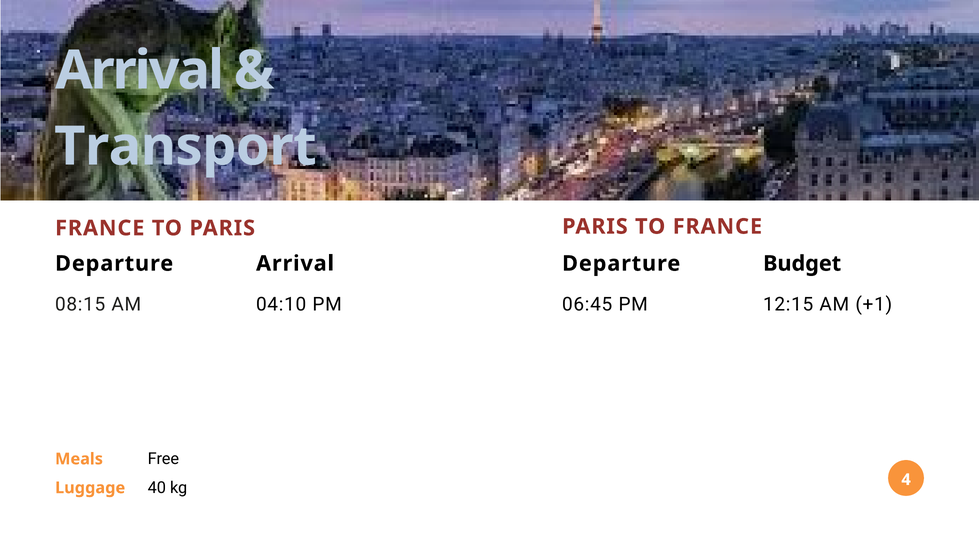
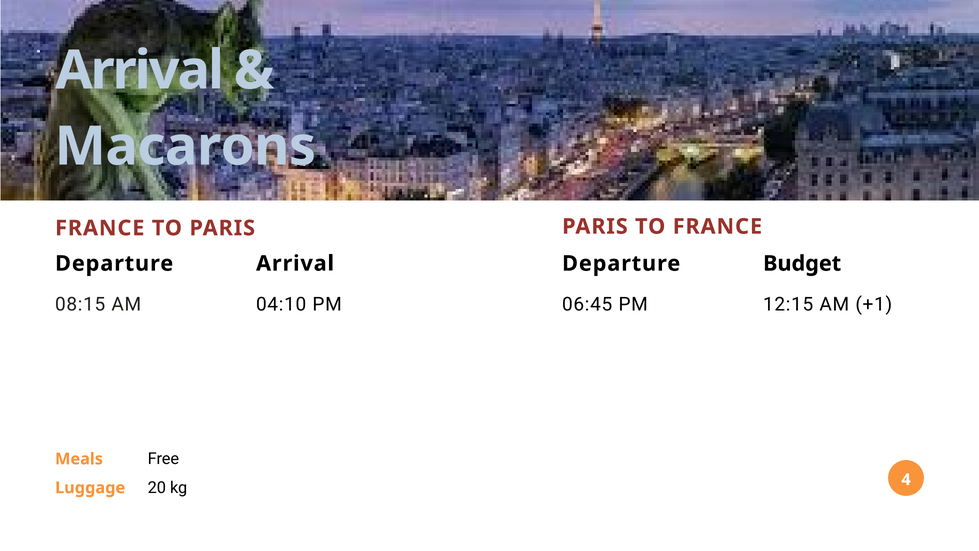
Transport: Transport -> Macarons
40: 40 -> 20
